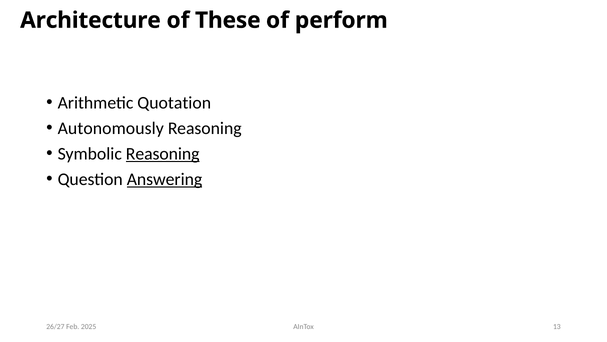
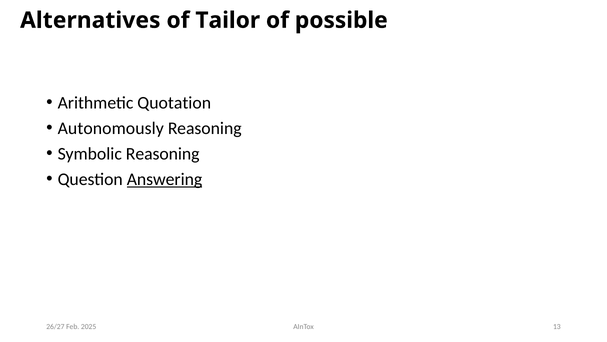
Architecture: Architecture -> Alternatives
These: These -> Tailor
perform: perform -> possible
Reasoning at (163, 154) underline: present -> none
